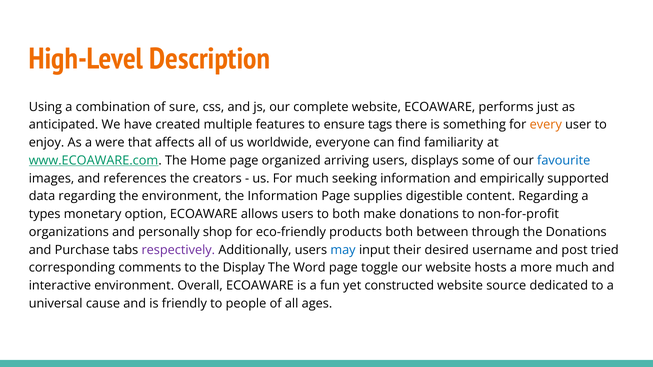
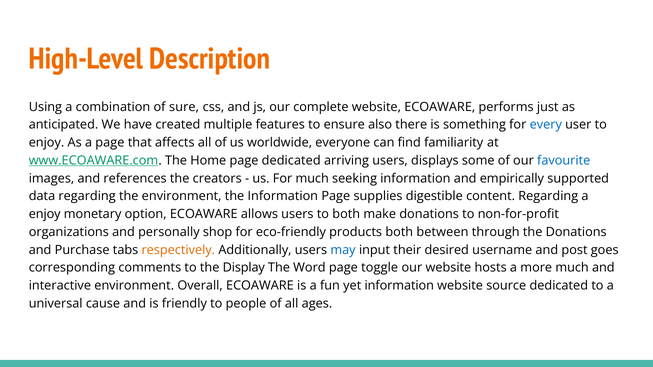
tags: tags -> also
every colour: orange -> blue
a were: were -> page
page organized: organized -> dedicated
types at (45, 214): types -> enjoy
respectively colour: purple -> orange
tried: tried -> goes
yet constructed: constructed -> information
